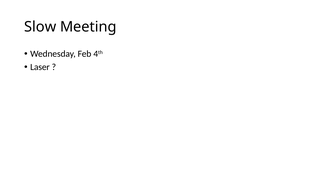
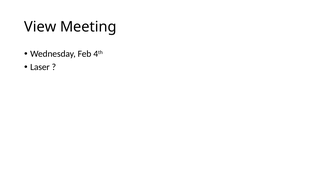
Slow: Slow -> View
